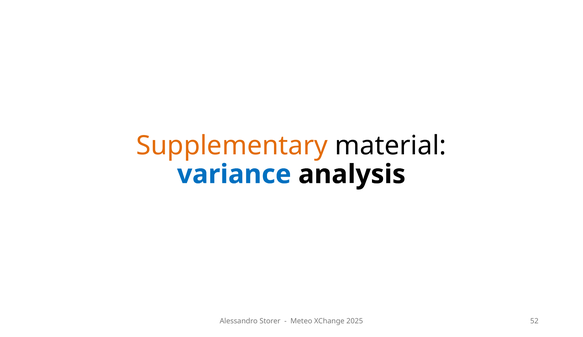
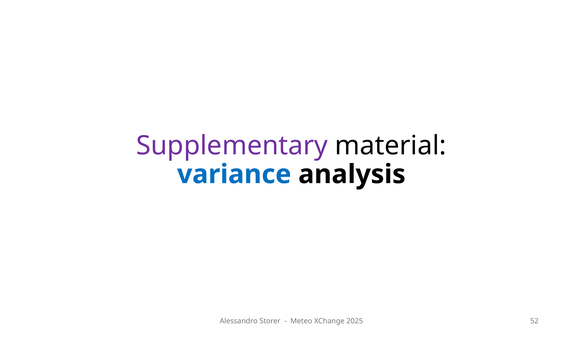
Supplementary colour: orange -> purple
